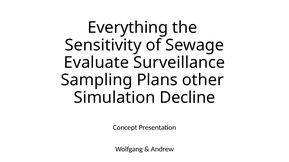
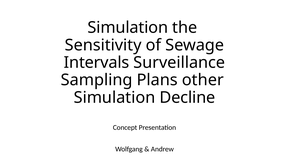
Everything at (128, 28): Everything -> Simulation
Evaluate: Evaluate -> Intervals
